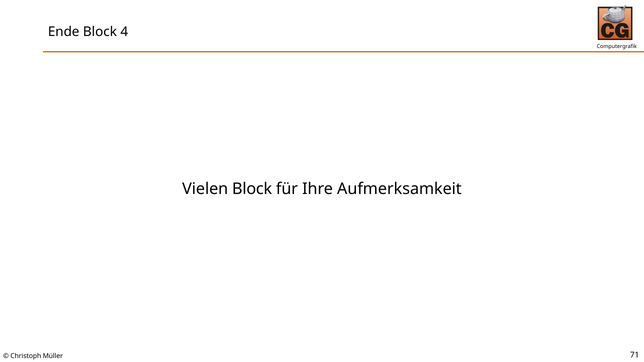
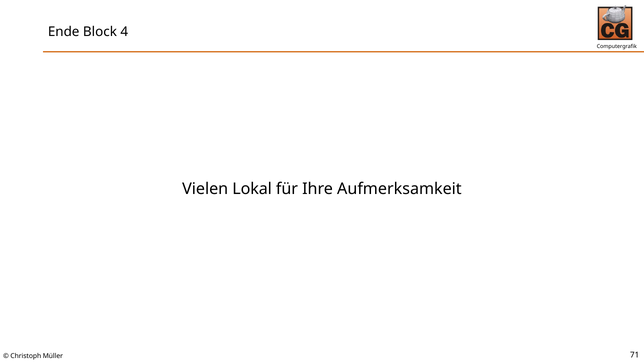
Vielen Block: Block -> Lokal
